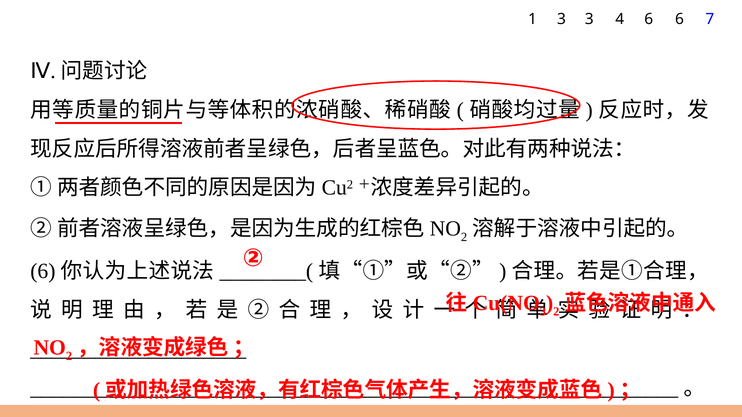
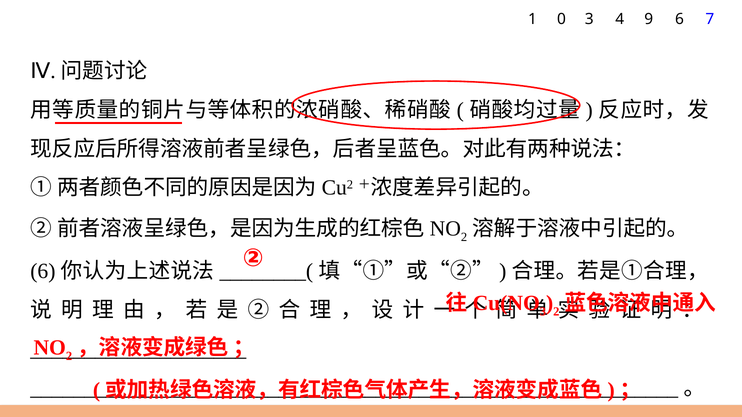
1 3: 3 -> 0
4 6: 6 -> 9
